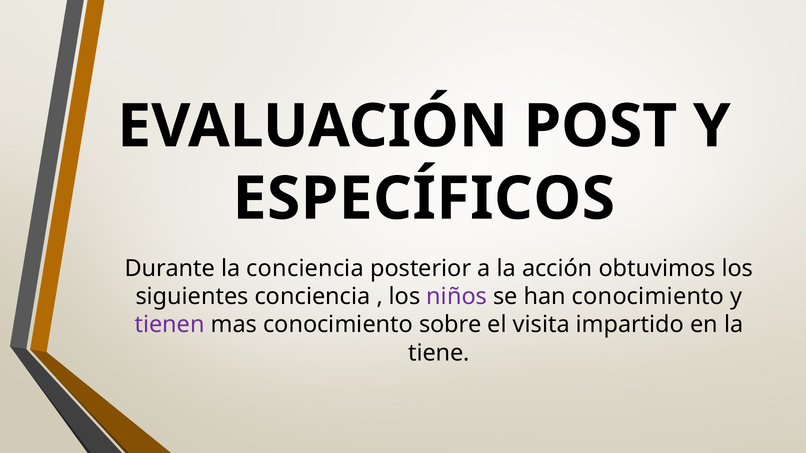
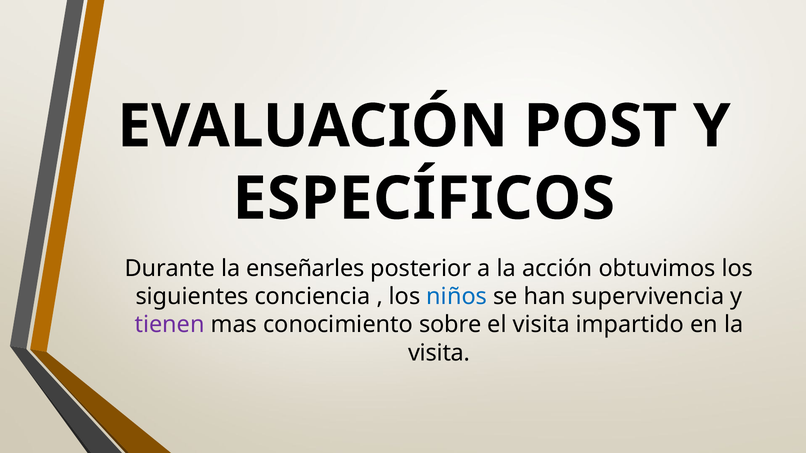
la conciencia: conciencia -> enseñarles
niños colour: purple -> blue
han conocimiento: conocimiento -> supervivencia
tiene at (439, 353): tiene -> visita
